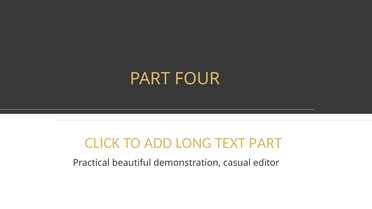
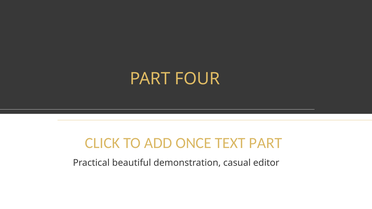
LONG: LONG -> ONCE
